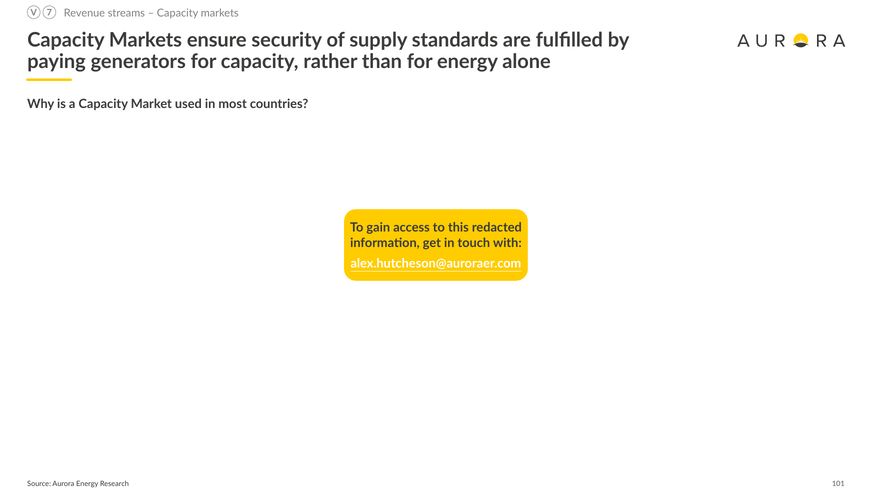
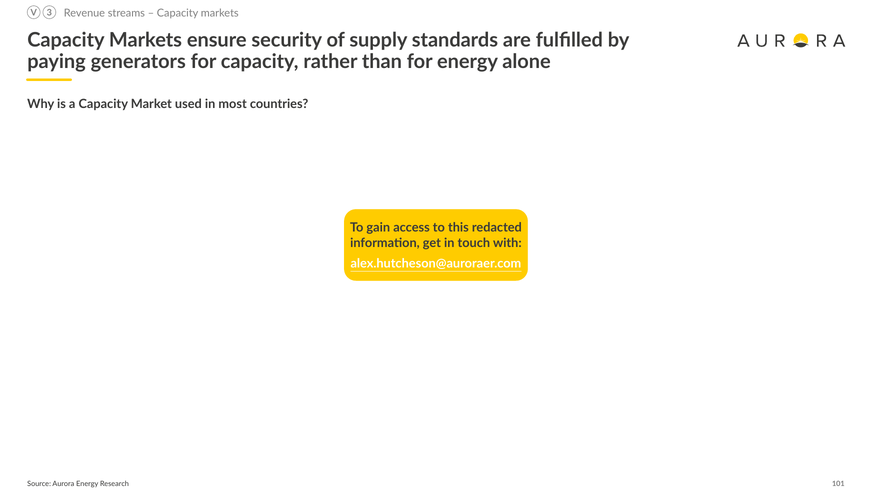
V 7: 7 -> 3
